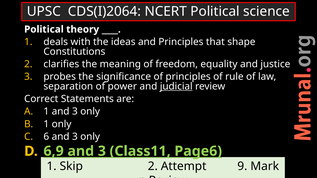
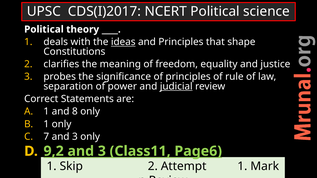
CDS(I)2064: CDS(I)2064 -> CDS(I)2017
ideas underline: none -> present
1 and 3: 3 -> 8
6: 6 -> 7
6,9: 6,9 -> 9,2
9 at (242, 167): 9 -> 1
